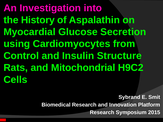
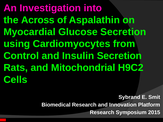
History: History -> Across
Insulin Structure: Structure -> Secretion
